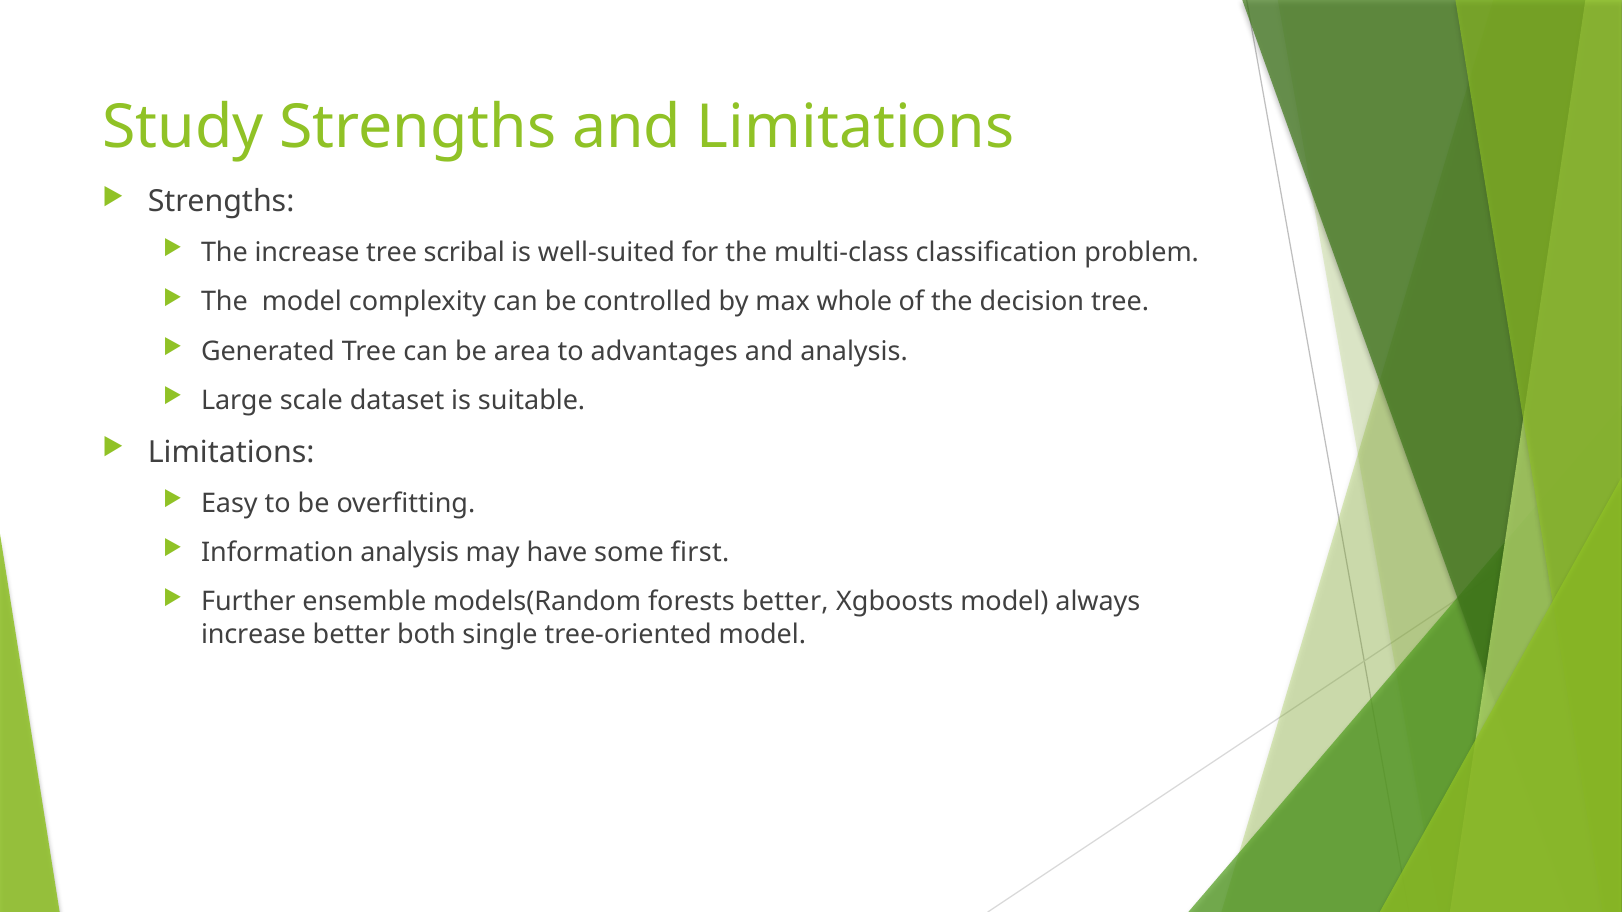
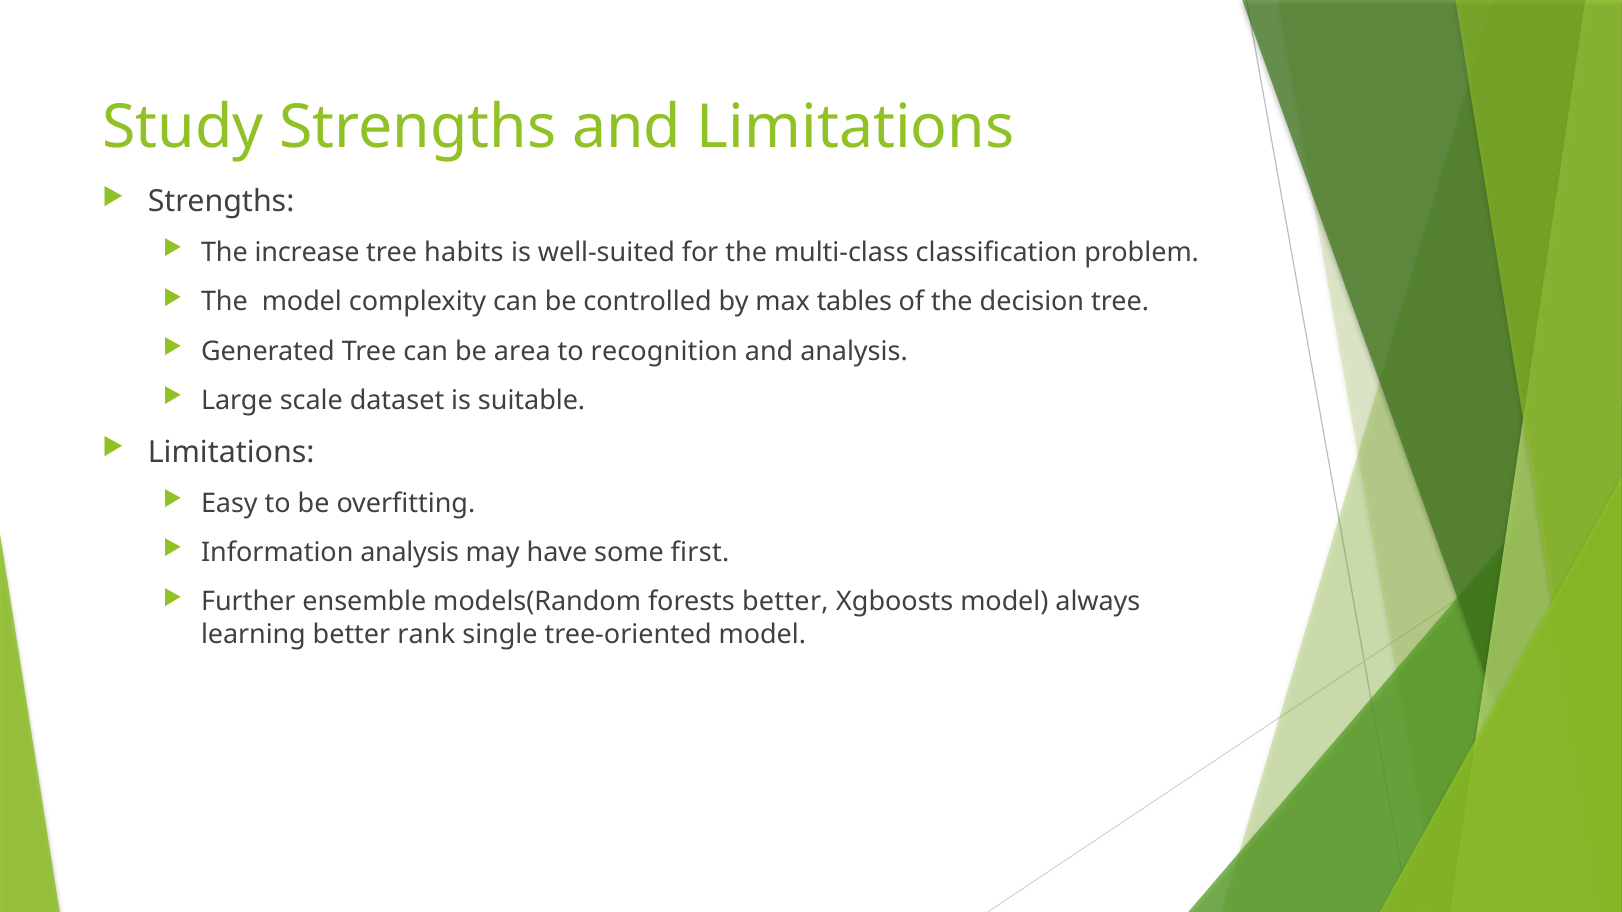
scribal: scribal -> habits
whole: whole -> tables
advantages: advantages -> recognition
increase at (254, 635): increase -> learning
both: both -> rank
